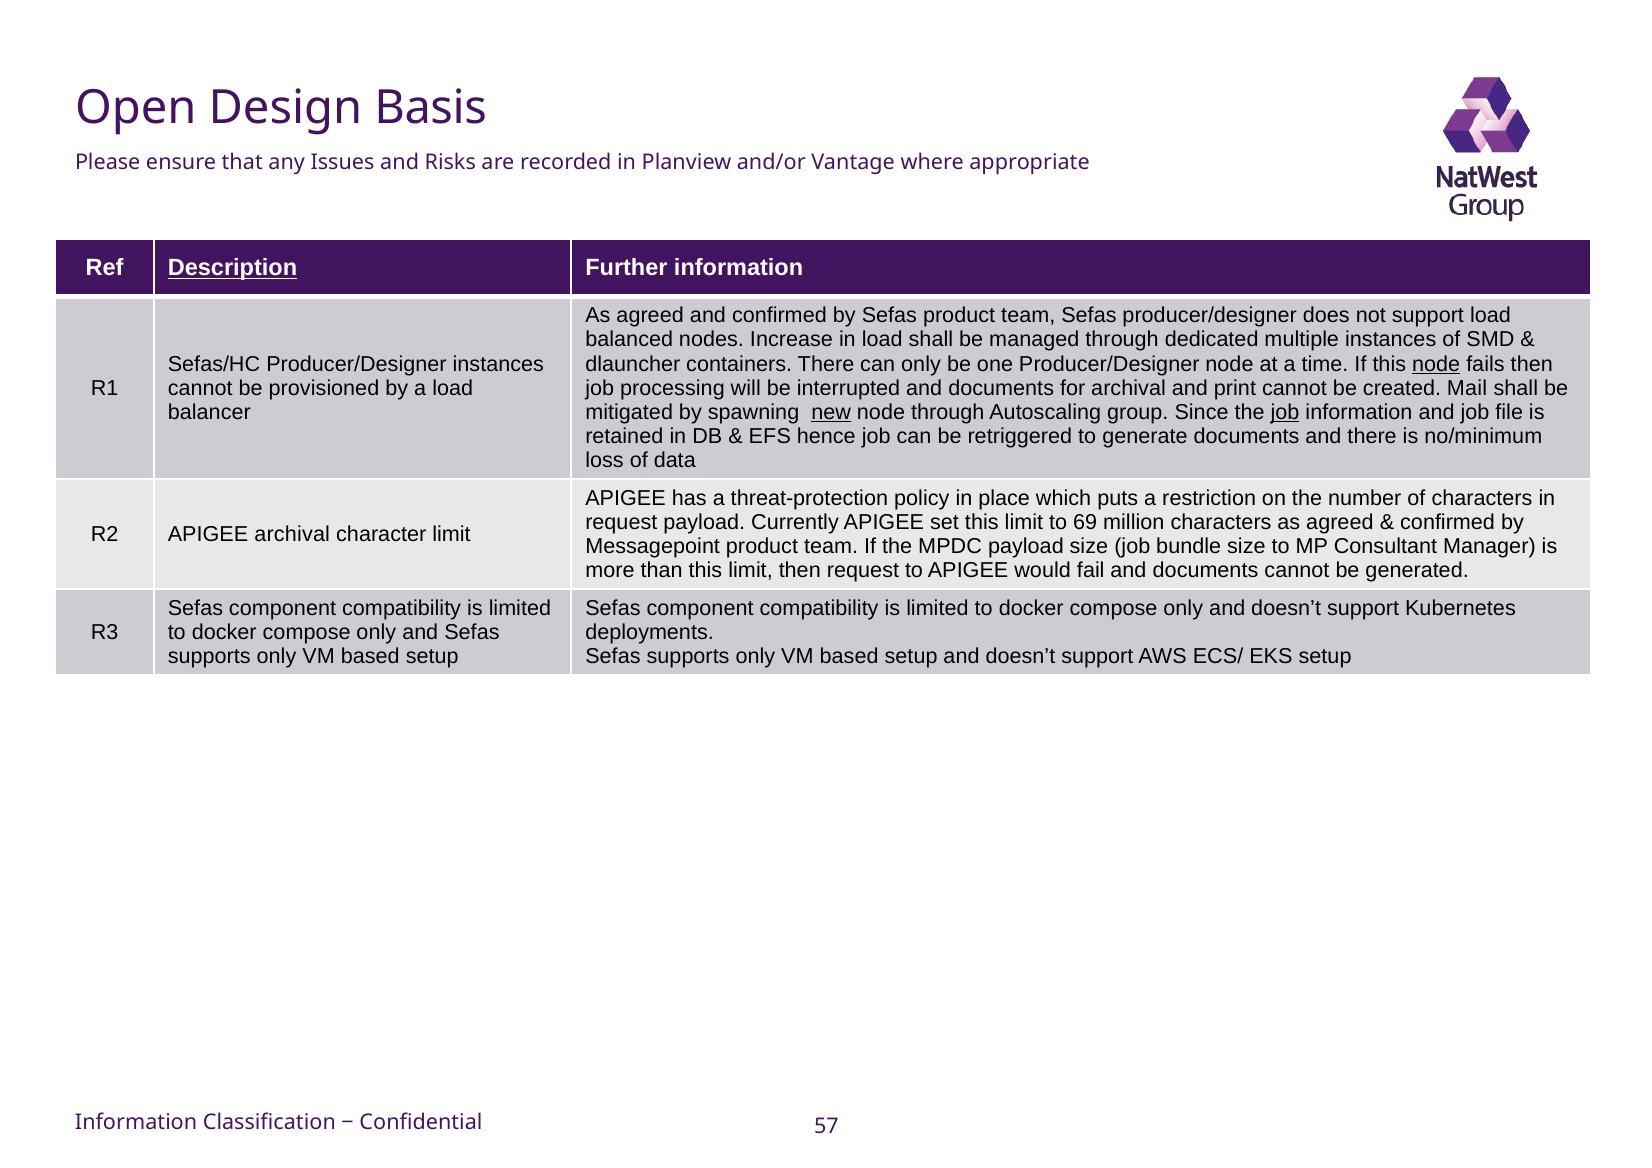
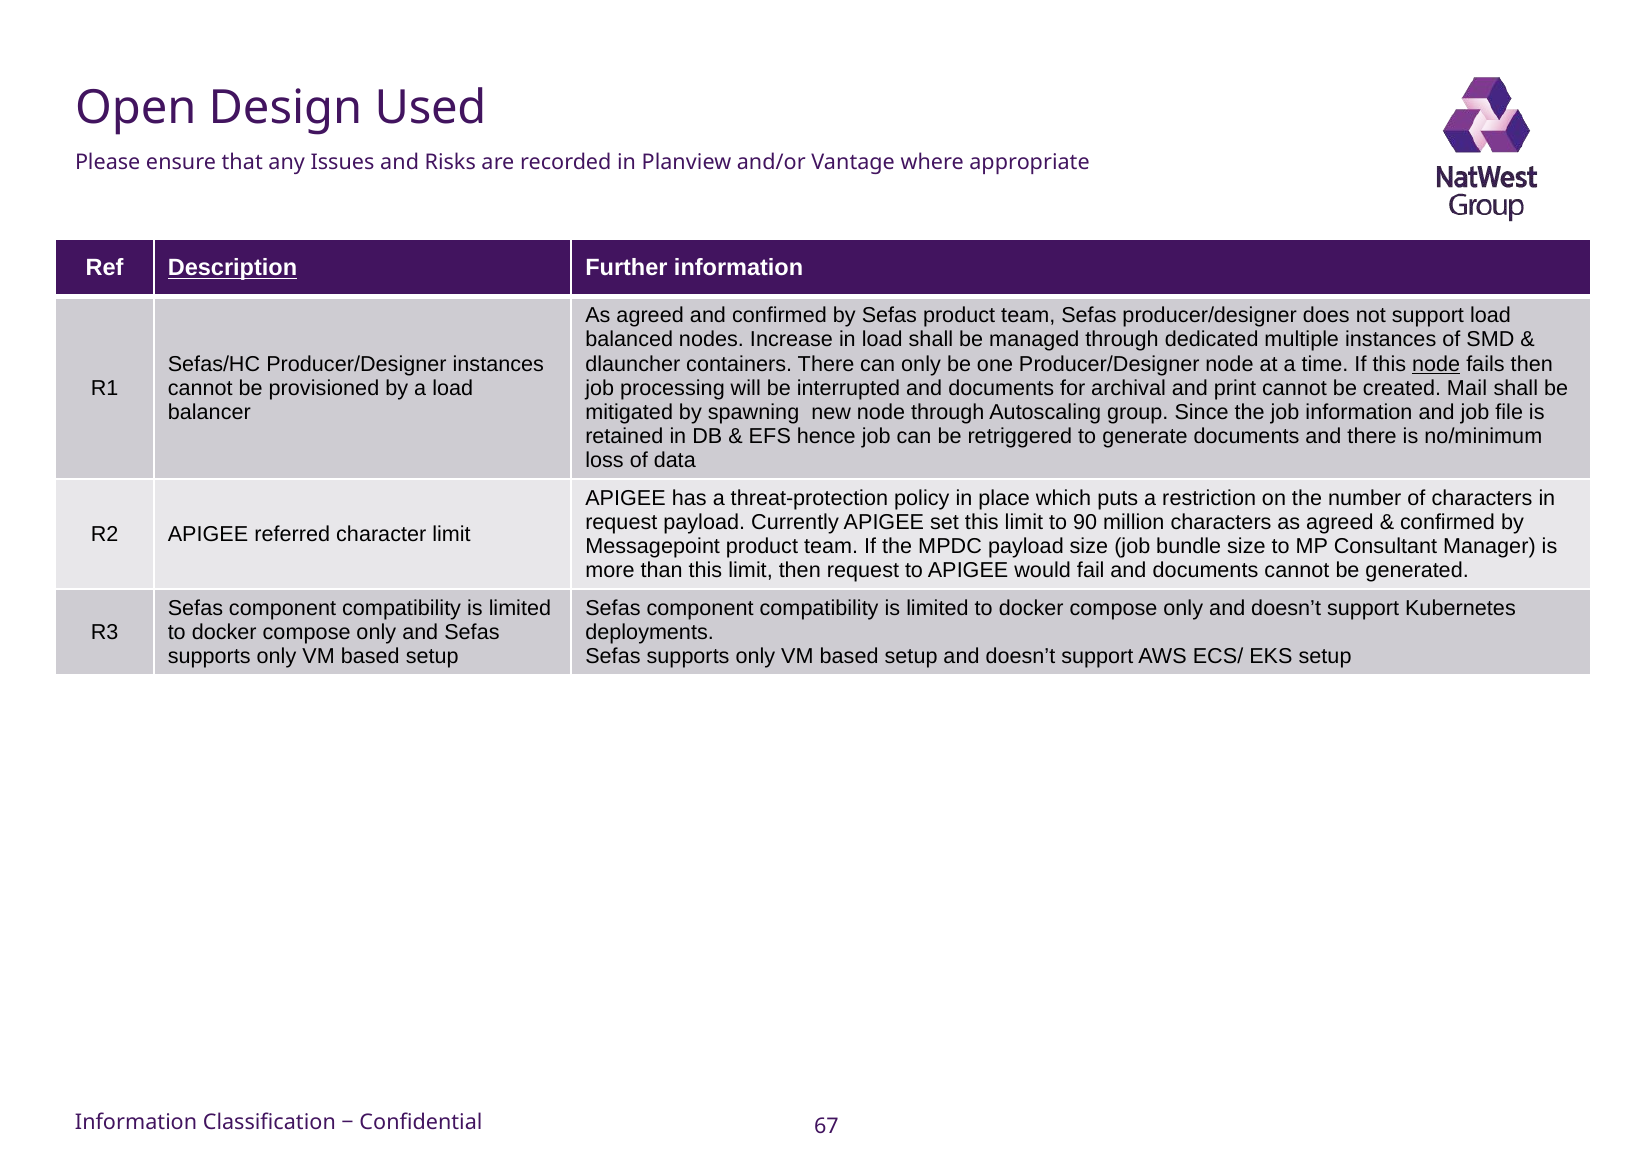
Basis: Basis -> Used
new underline: present -> none
job at (1285, 412) underline: present -> none
69: 69 -> 90
APIGEE archival: archival -> referred
57: 57 -> 67
